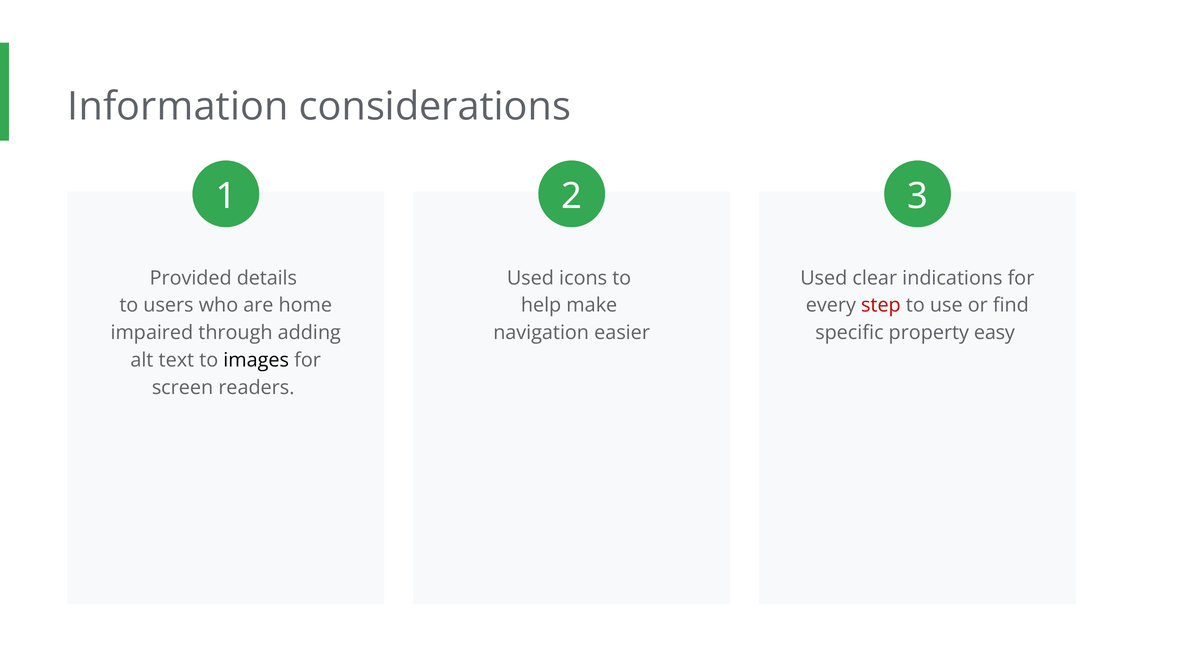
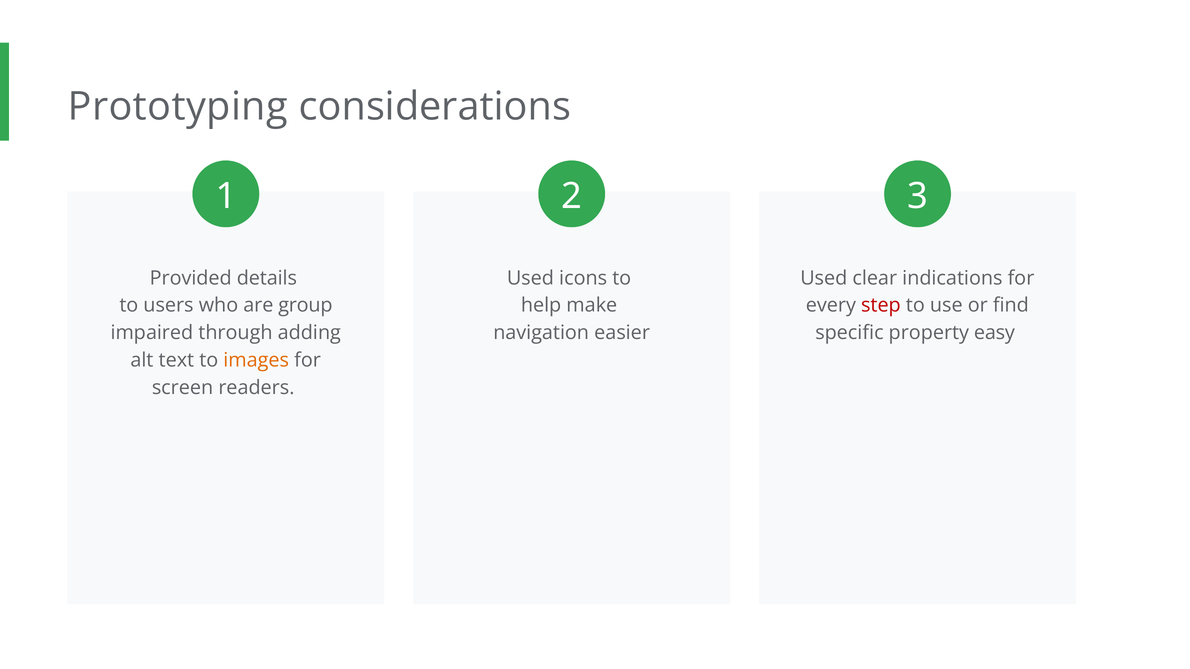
Information: Information -> Prototyping
home: home -> group
images colour: black -> orange
